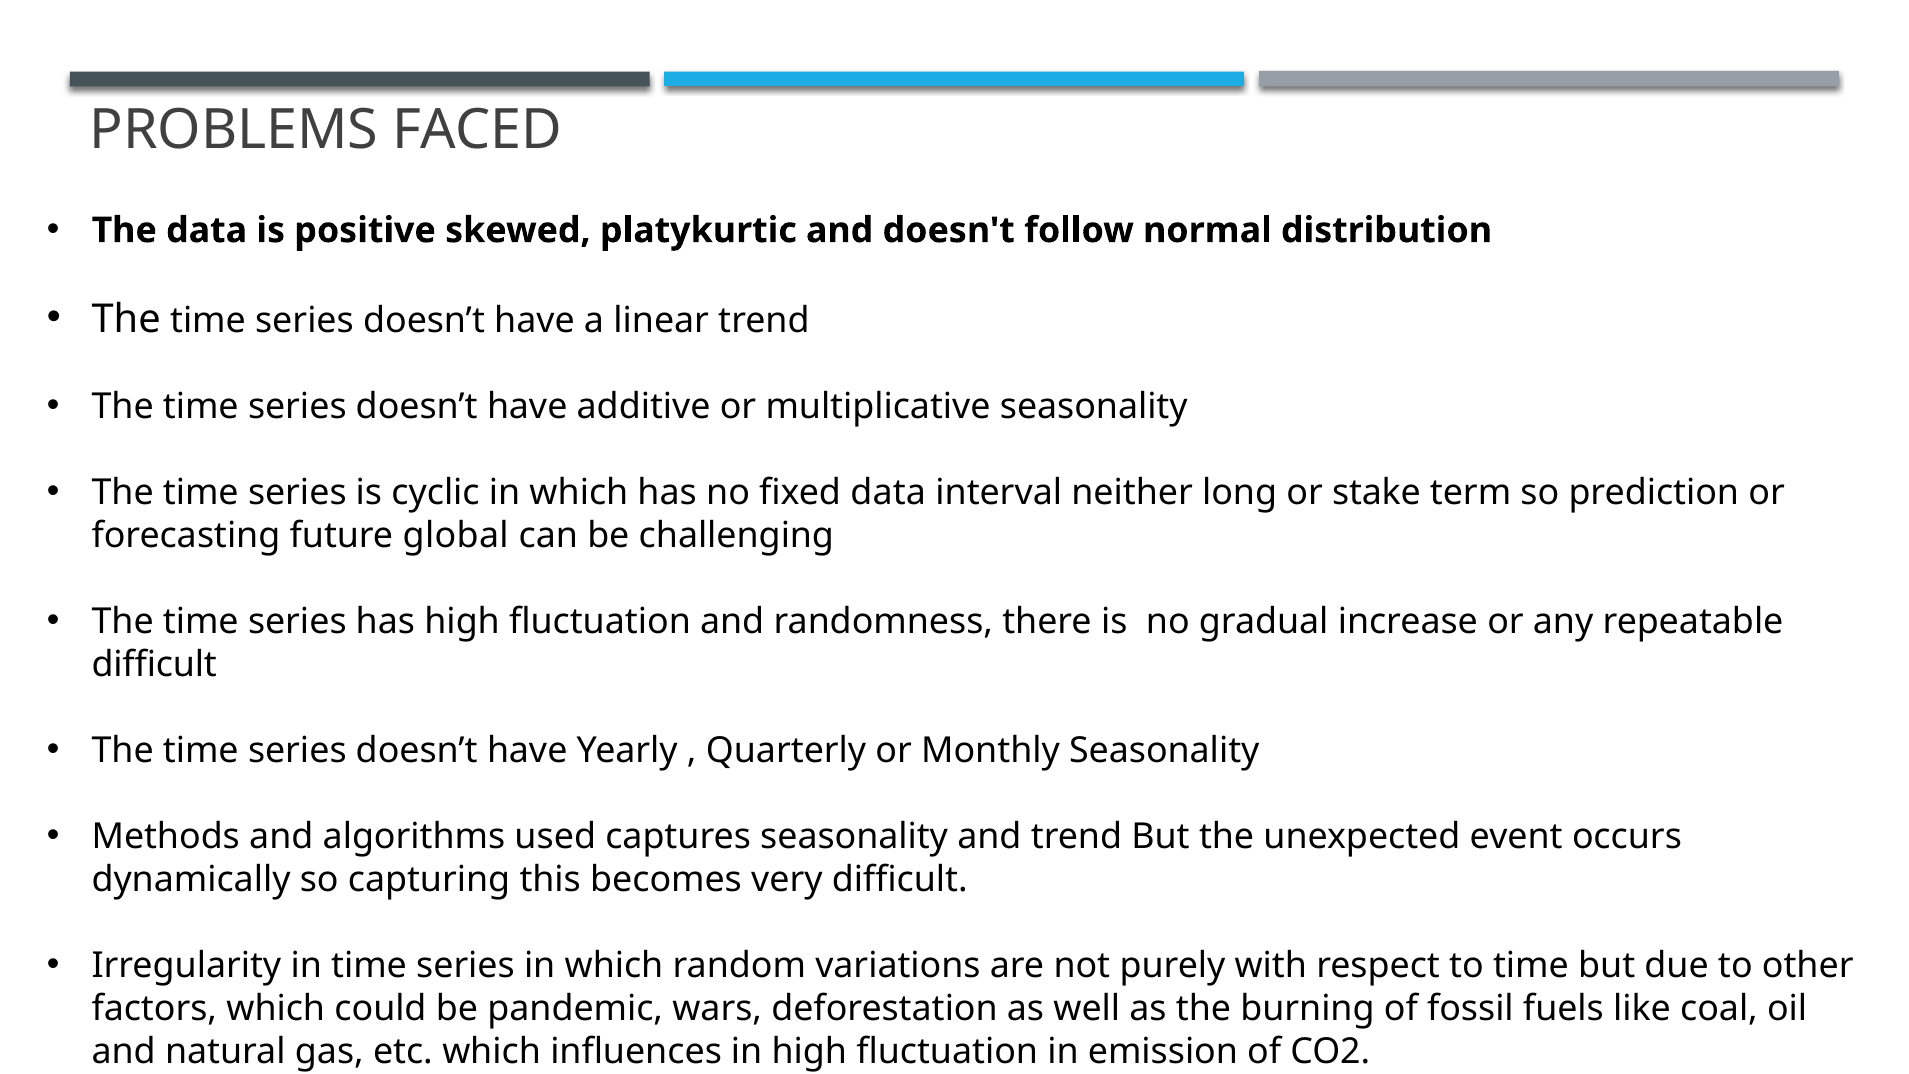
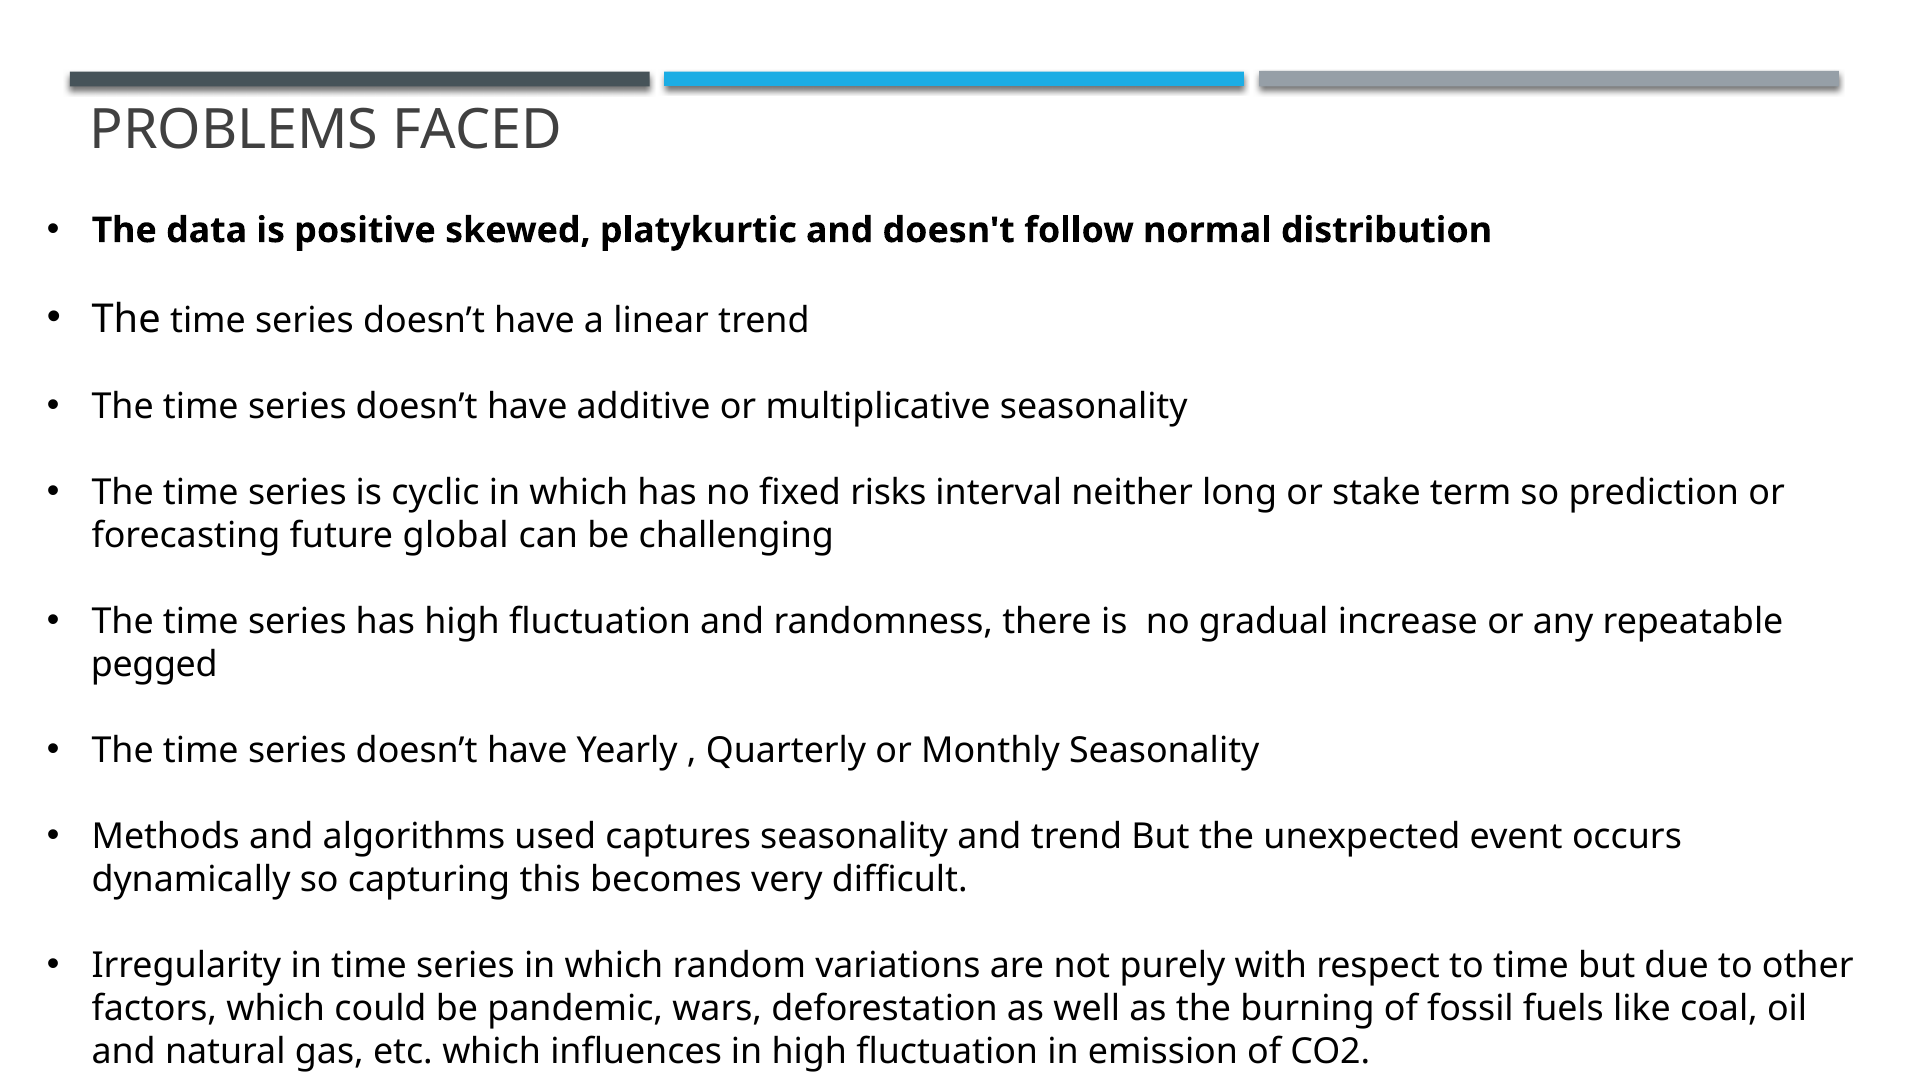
fixed data: data -> risks
difficult at (154, 665): difficult -> pegged
